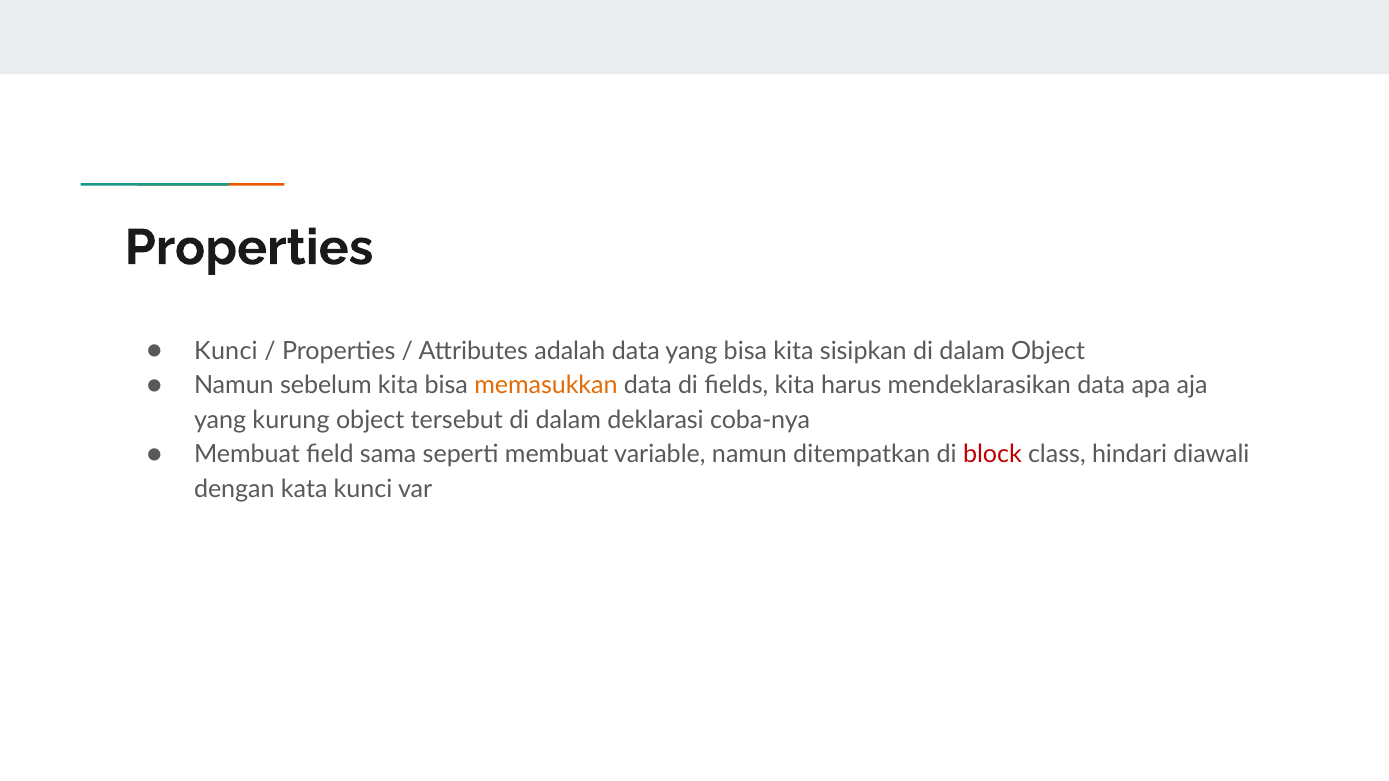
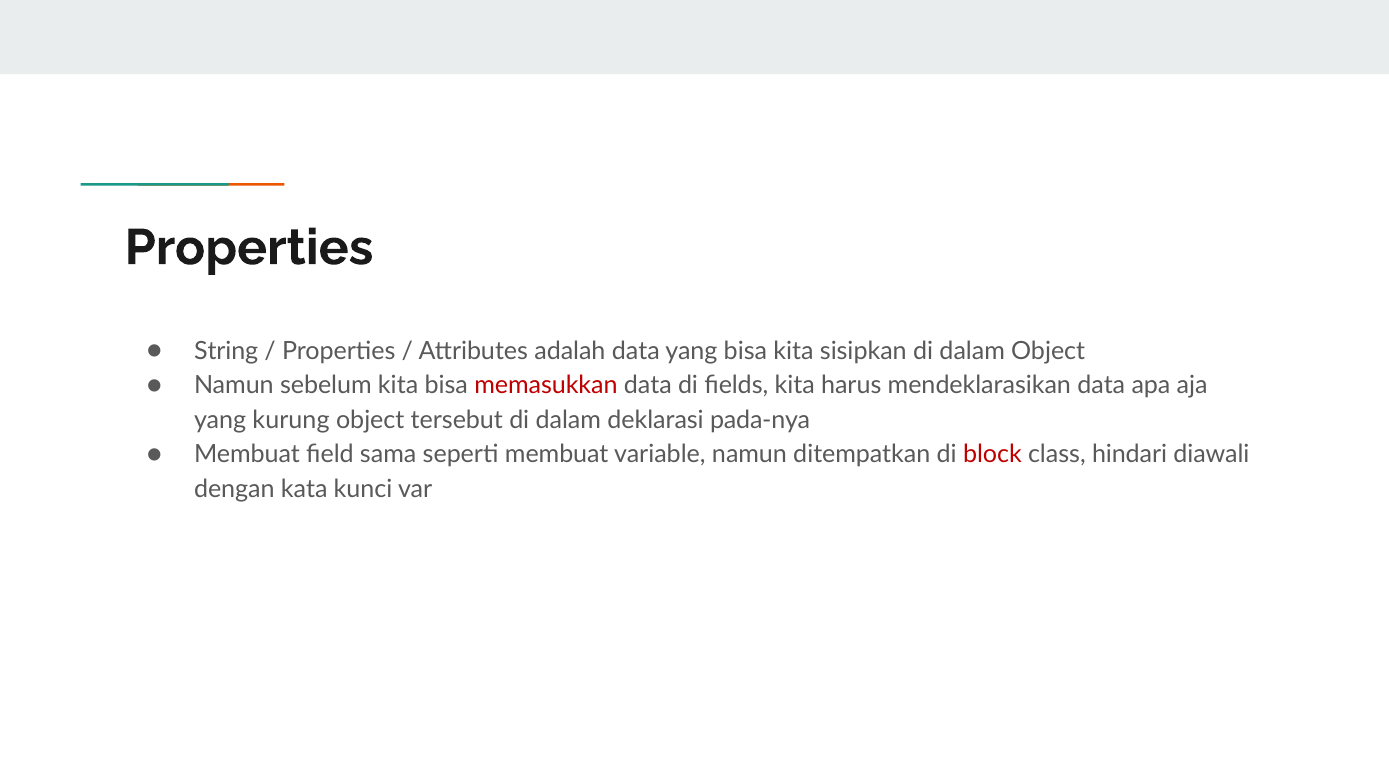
Kunci at (226, 351): Kunci -> String
memasukkan colour: orange -> red
coba-nya: coba-nya -> pada-nya
